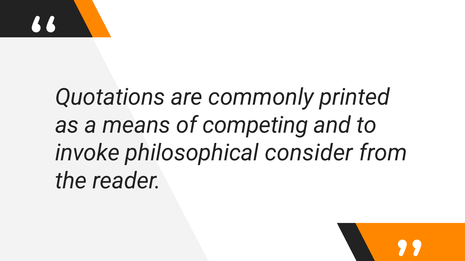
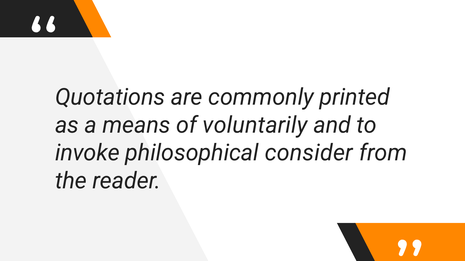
competing: competing -> voluntarily
